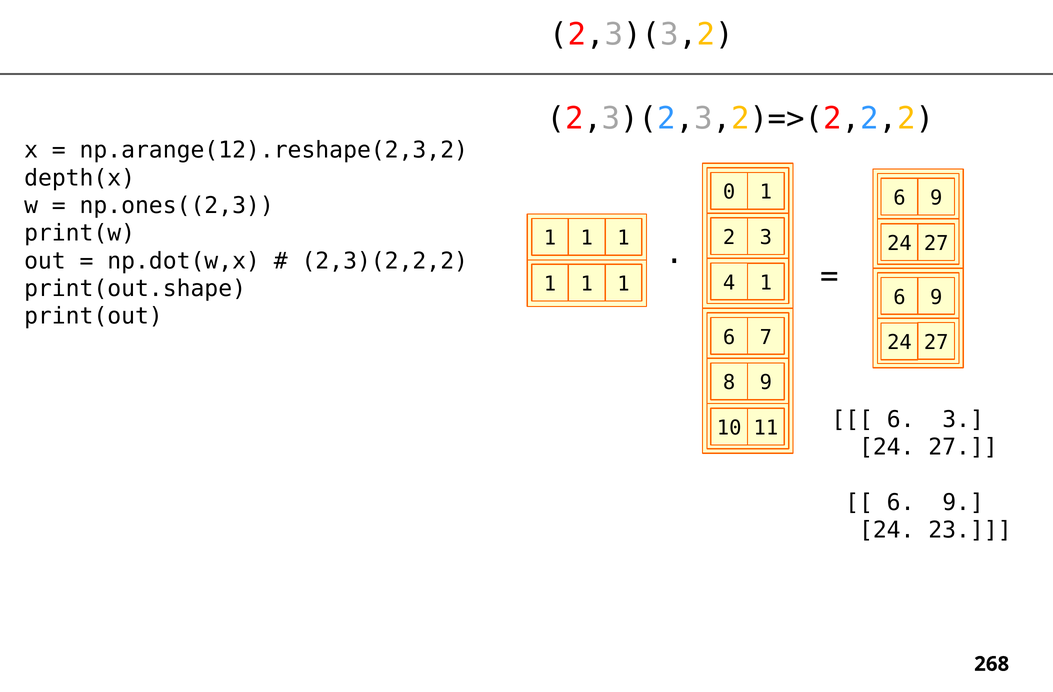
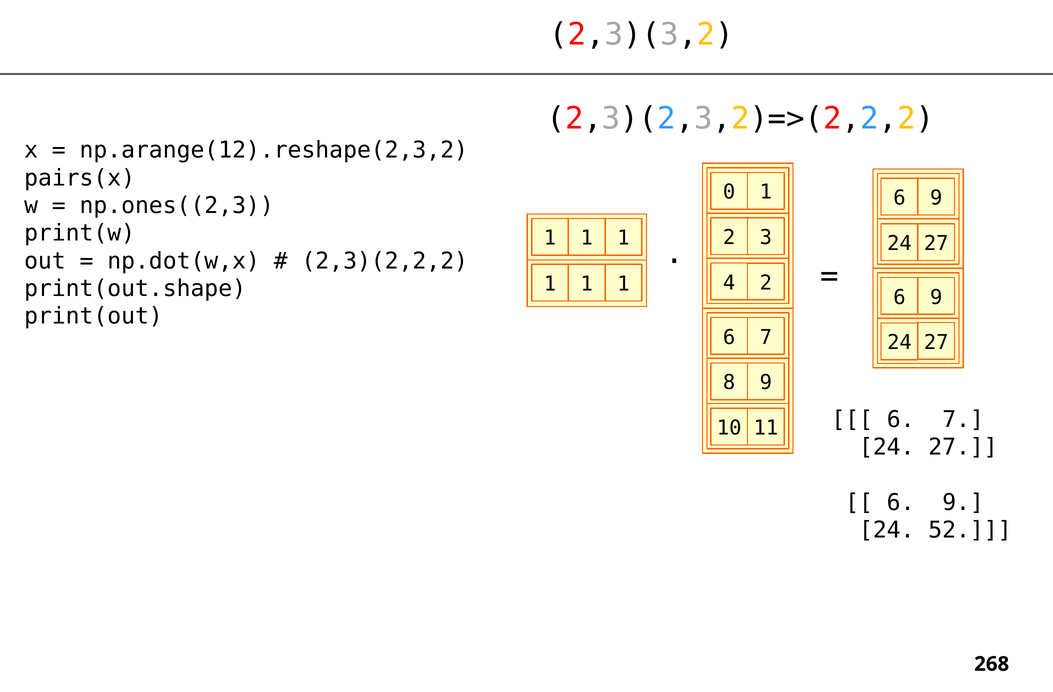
depth(x: depth(x -> pairs(x
4 1: 1 -> 2
3 at (963, 419): 3 -> 7
23: 23 -> 52
